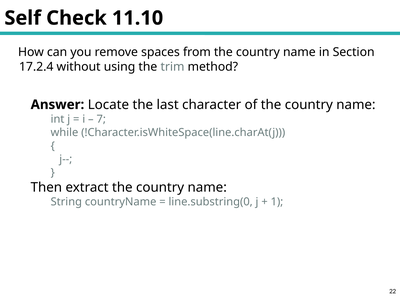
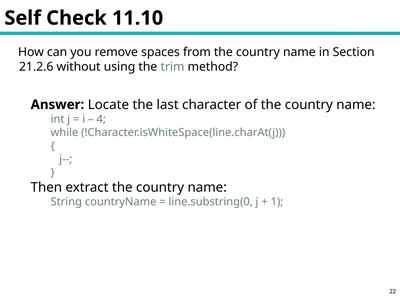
17.2.4: 17.2.4 -> 21.2.6
7: 7 -> 4
